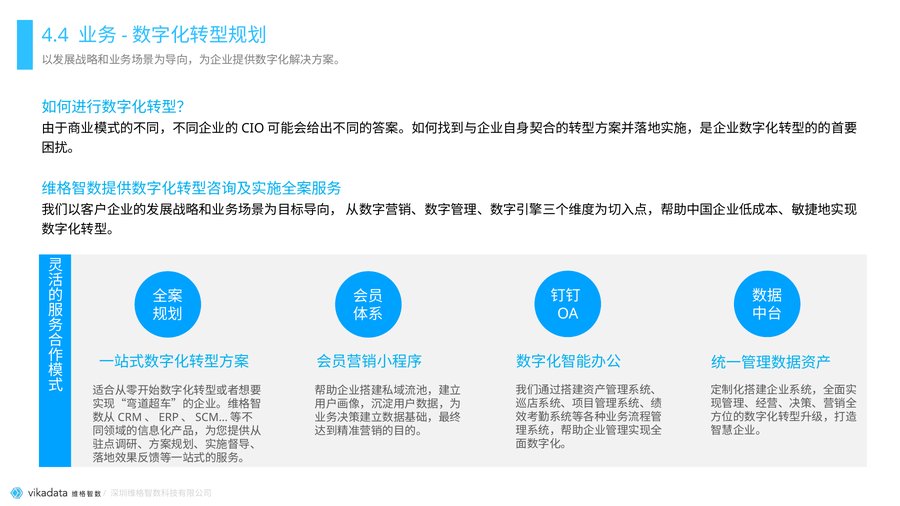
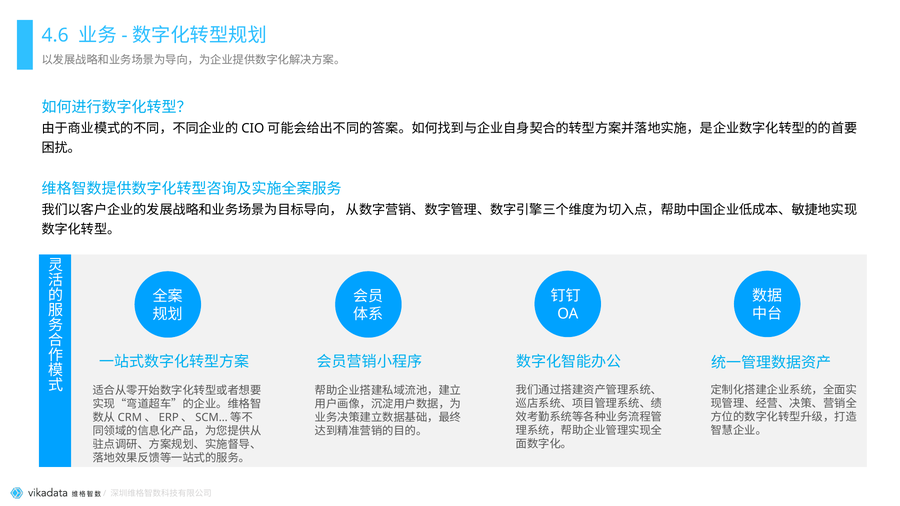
4.4: 4.4 -> 4.6
